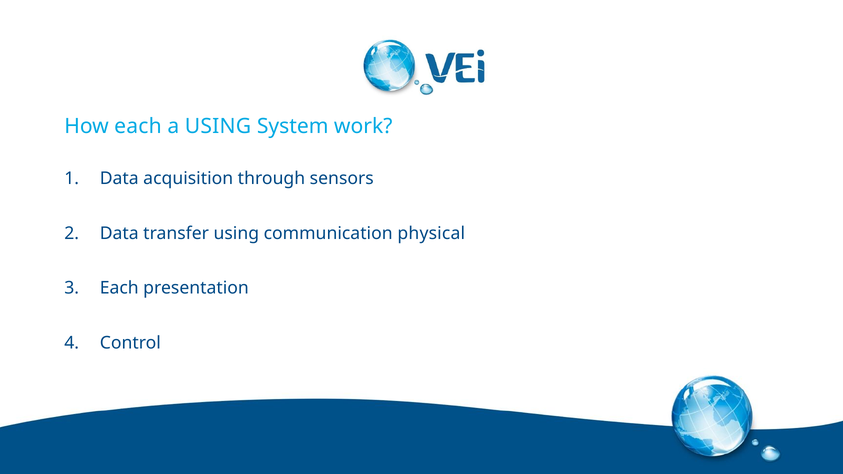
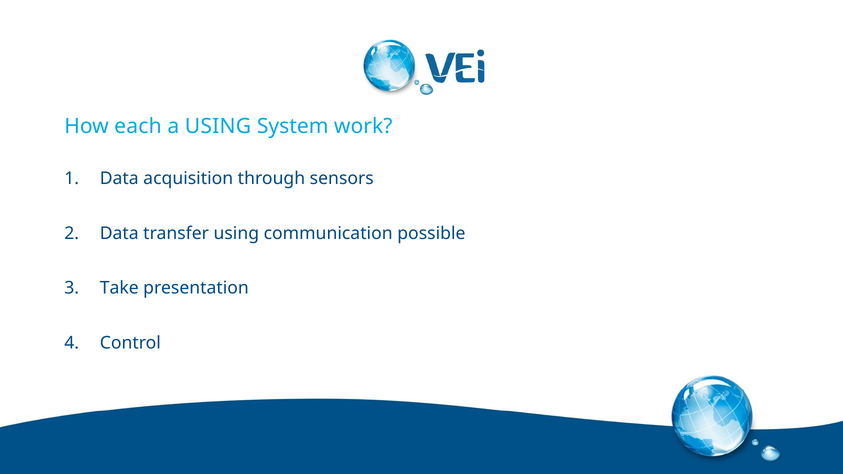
physical: physical -> possible
Each at (119, 288): Each -> Take
